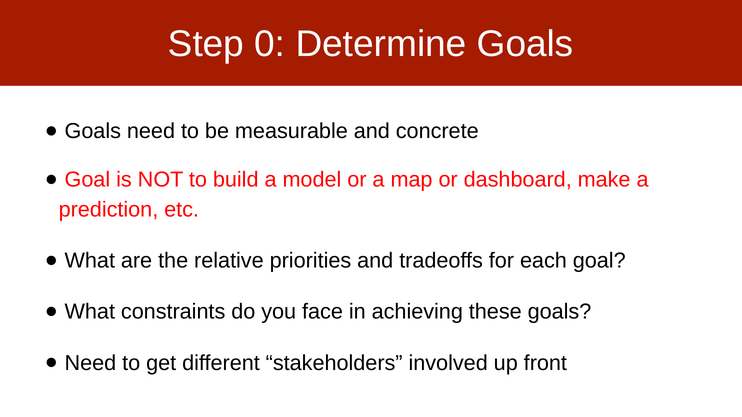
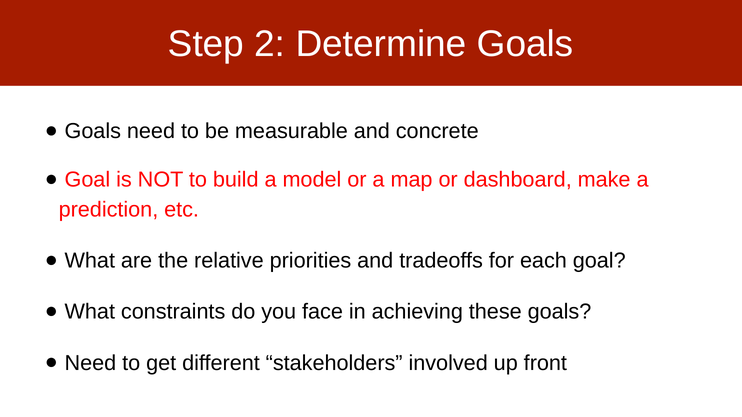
0: 0 -> 2
